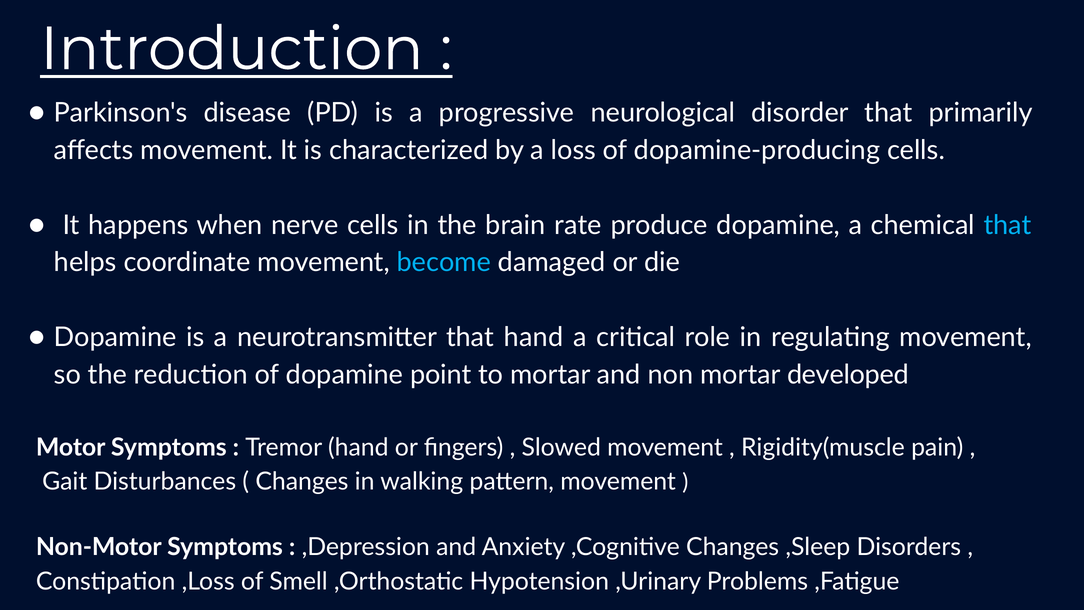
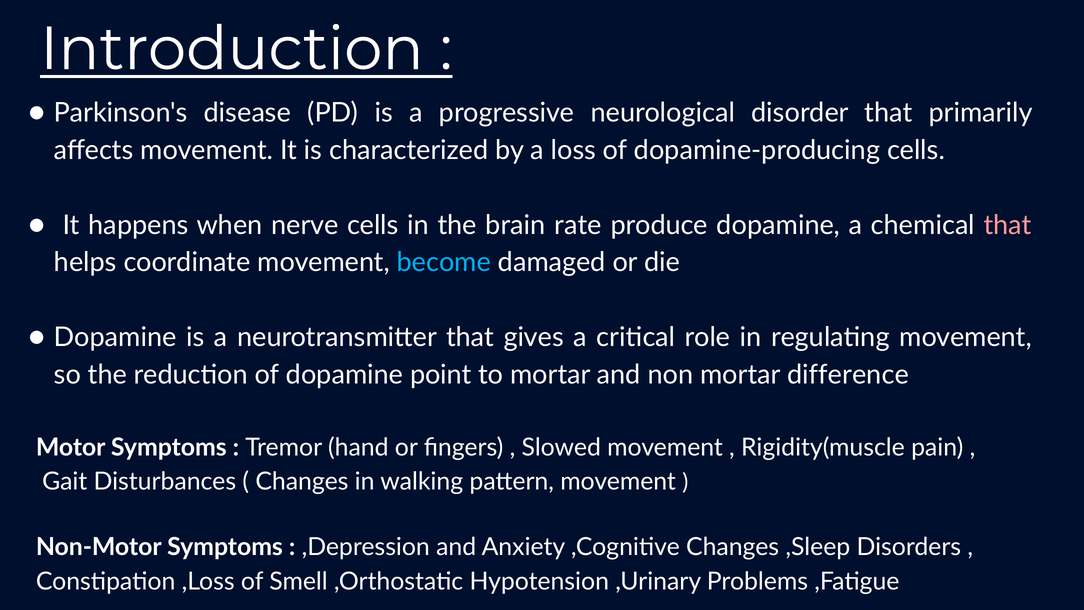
that at (1008, 225) colour: light blue -> pink
that hand: hand -> gives
developed: developed -> difference
